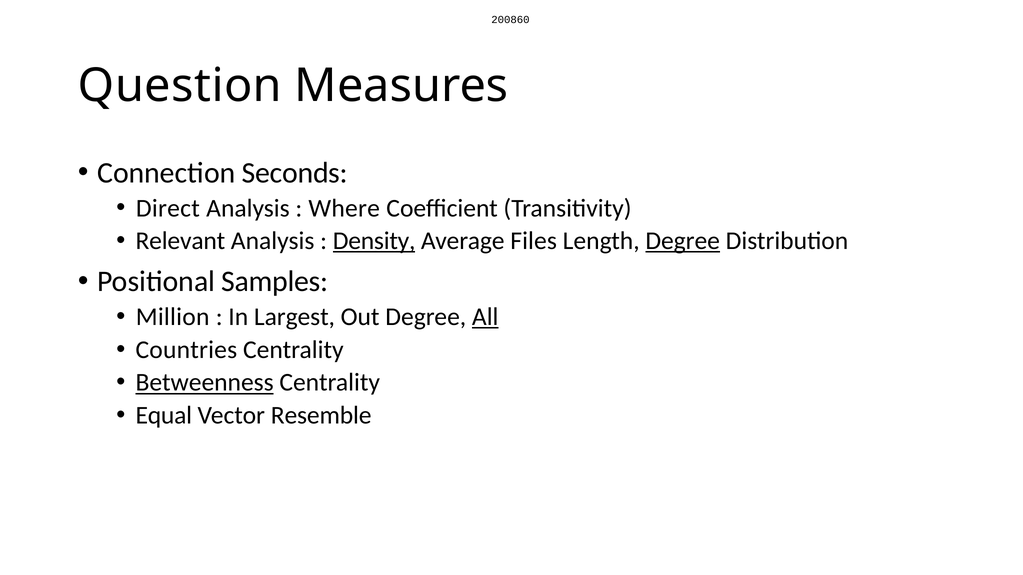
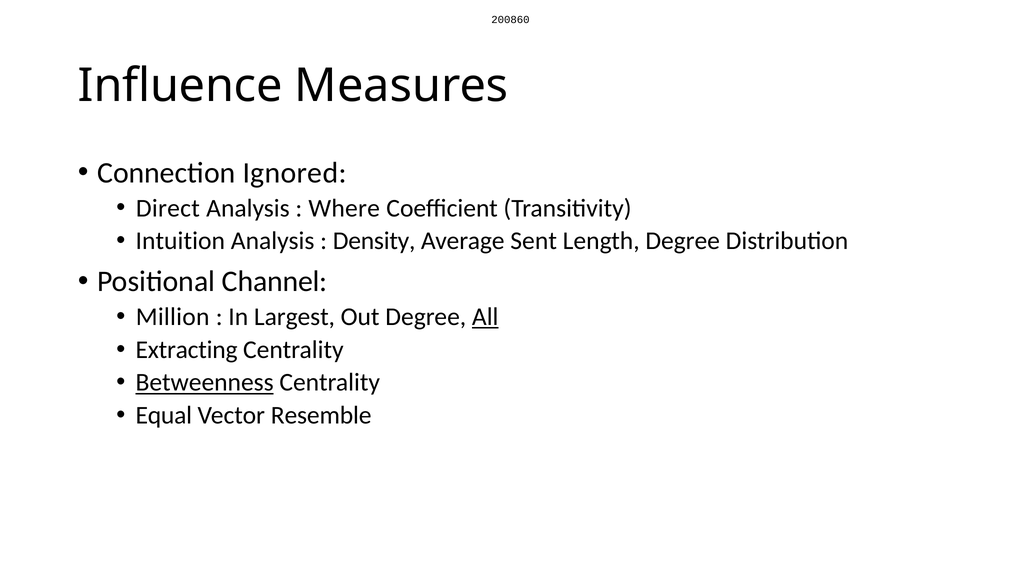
Question: Question -> Influence
Seconds: Seconds -> Ignored
Relevant: Relevant -> Intuition
Density underline: present -> none
Files: Files -> Sent
Degree at (683, 241) underline: present -> none
Samples: Samples -> Channel
Countries: Countries -> Extracting
